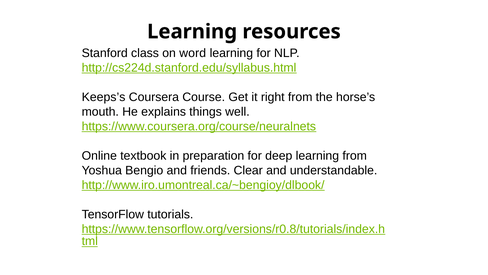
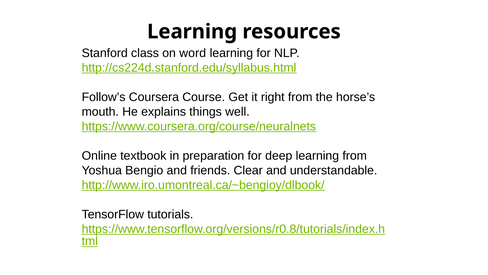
Keeps’s: Keeps’s -> Follow’s
